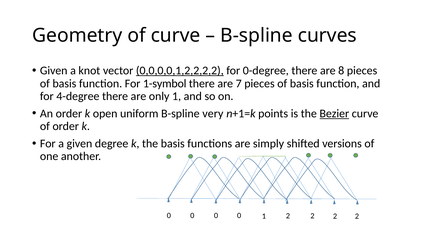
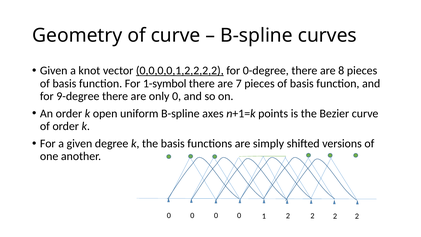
4-degree: 4-degree -> 9-degree
only 1: 1 -> 0
very: very -> axes
Bezier underline: present -> none
